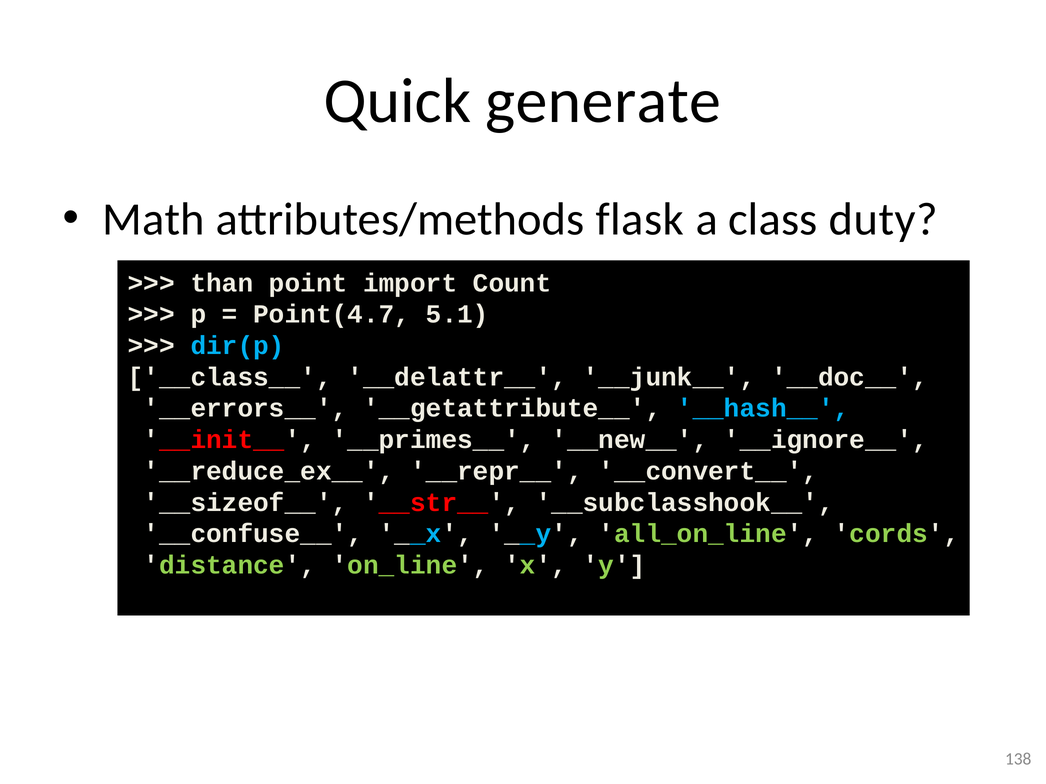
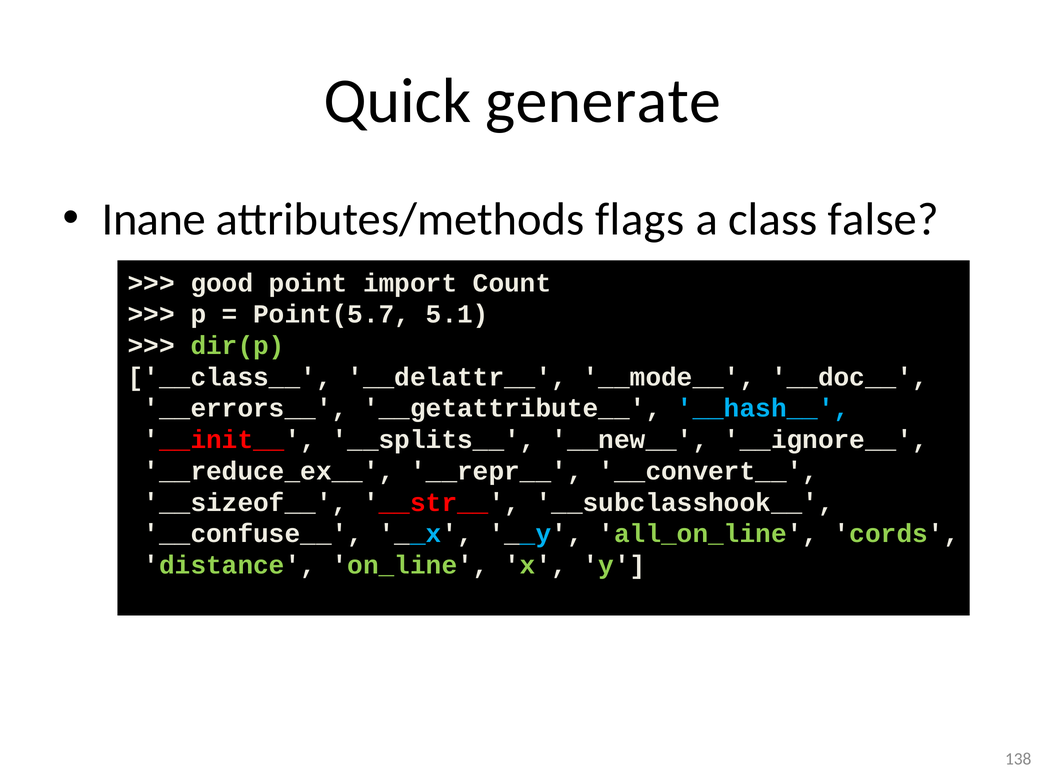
Math: Math -> Inane
flask: flask -> flags
duty: duty -> false
than: than -> good
Point(4.7: Point(4.7 -> Point(5.7
dir(p colour: light blue -> light green
__junk__: __junk__ -> __mode__
__primes__: __primes__ -> __splits__
